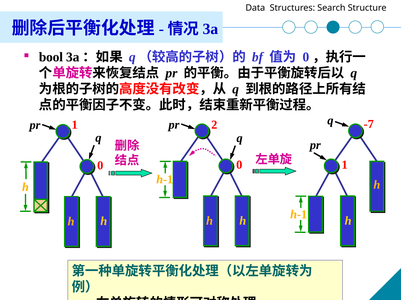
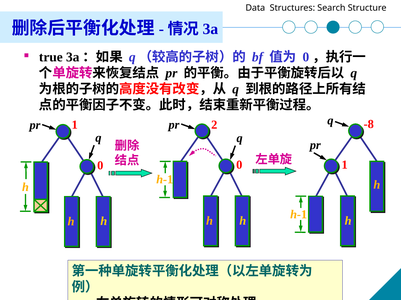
bool: bool -> true
-7: -7 -> -8
